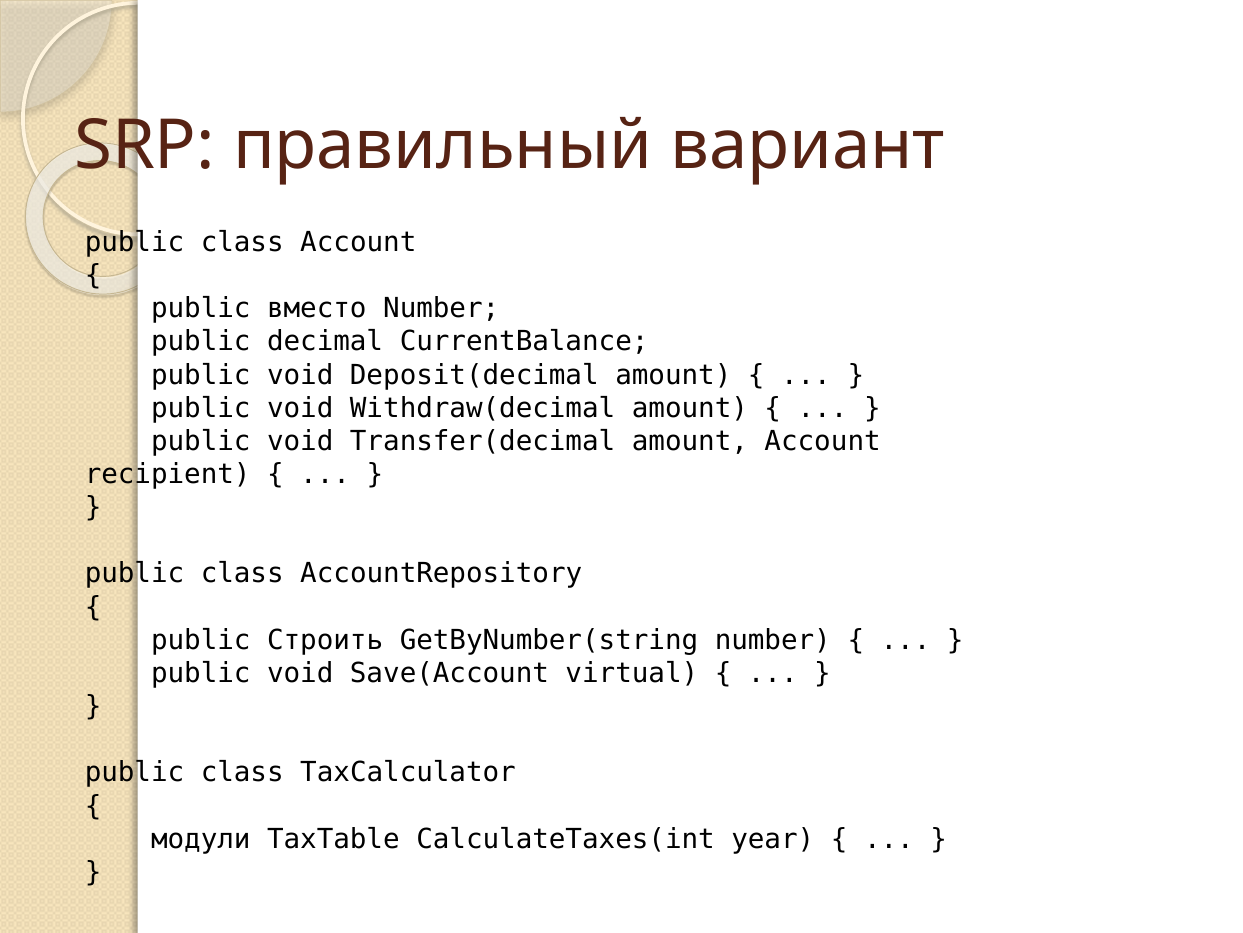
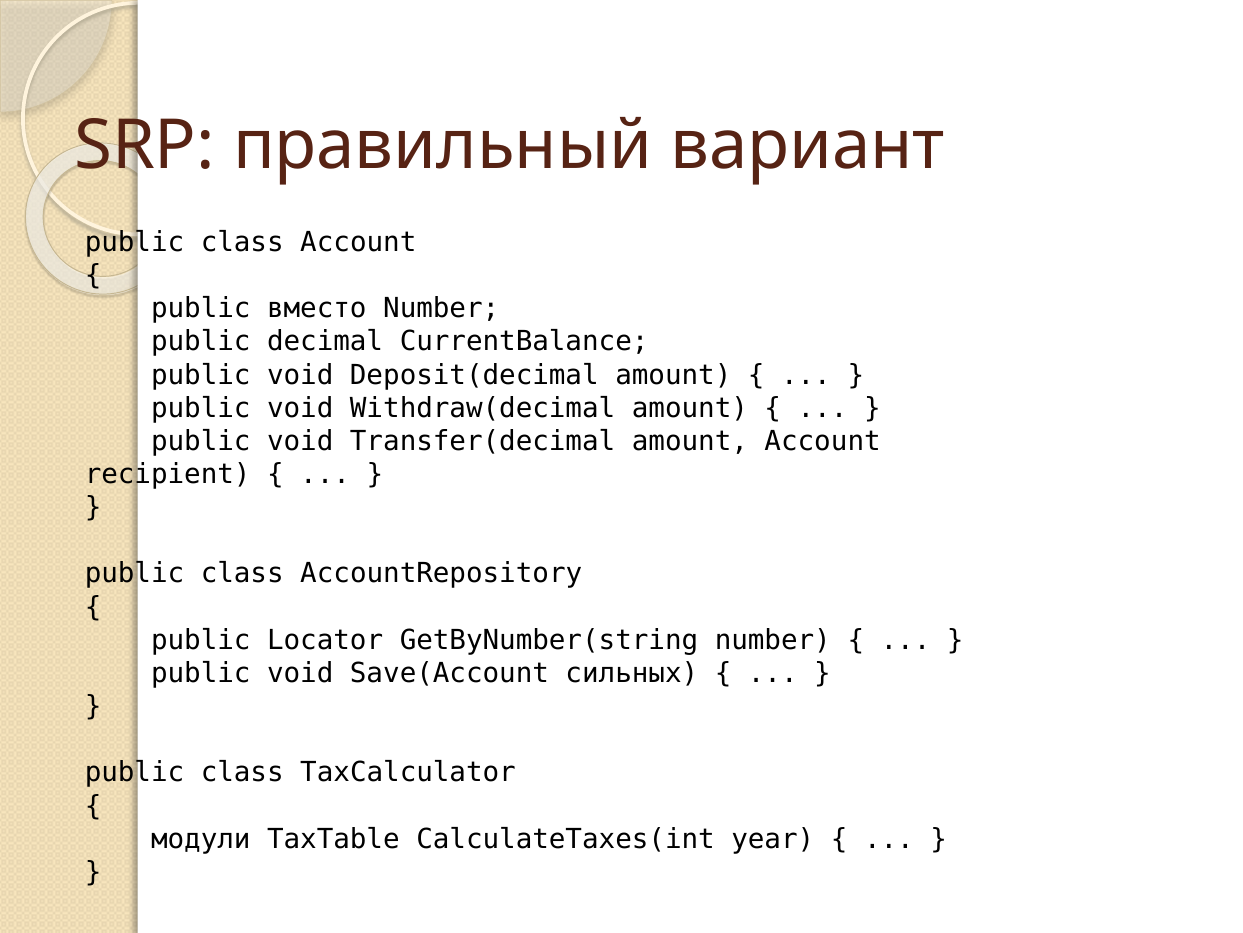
Строить: Строить -> Locator
virtual: virtual -> сильных
